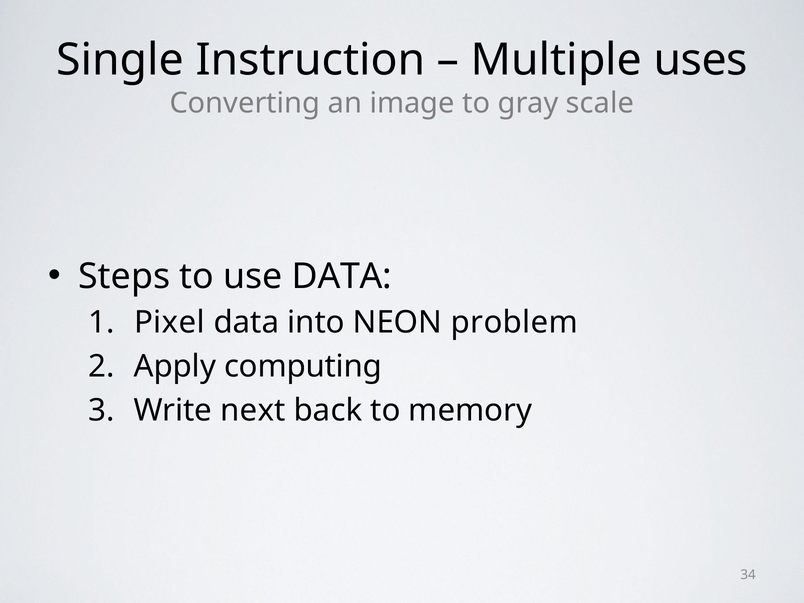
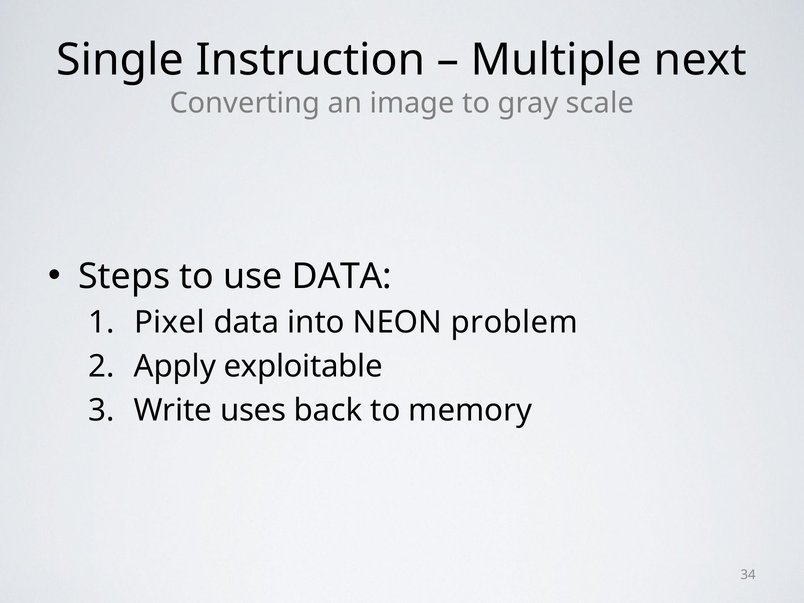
uses: uses -> next
computing: computing -> exploitable
next: next -> uses
